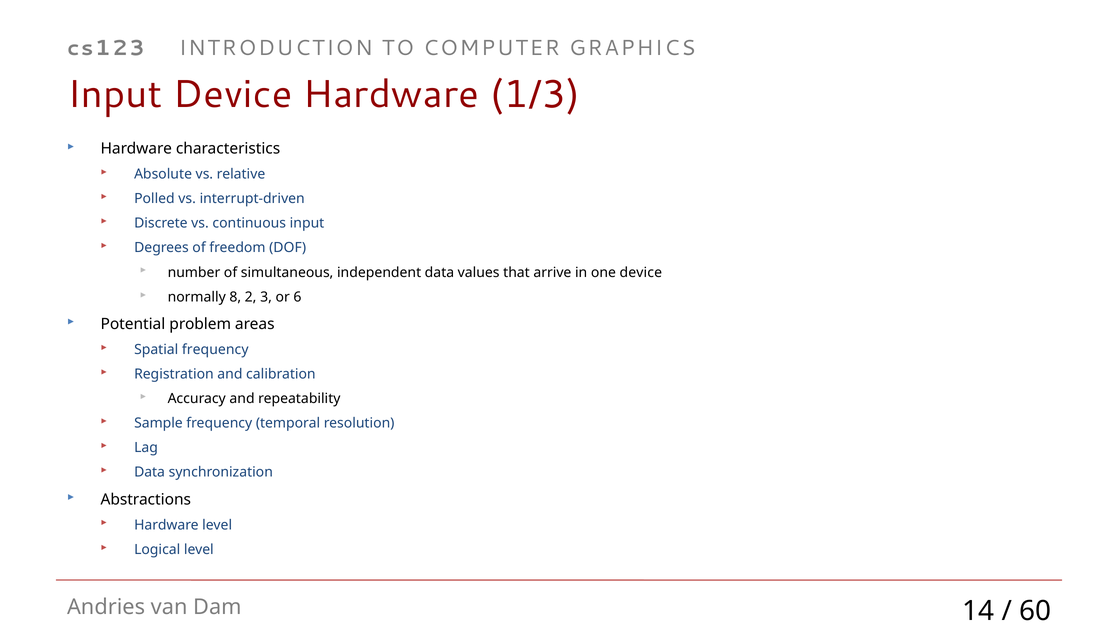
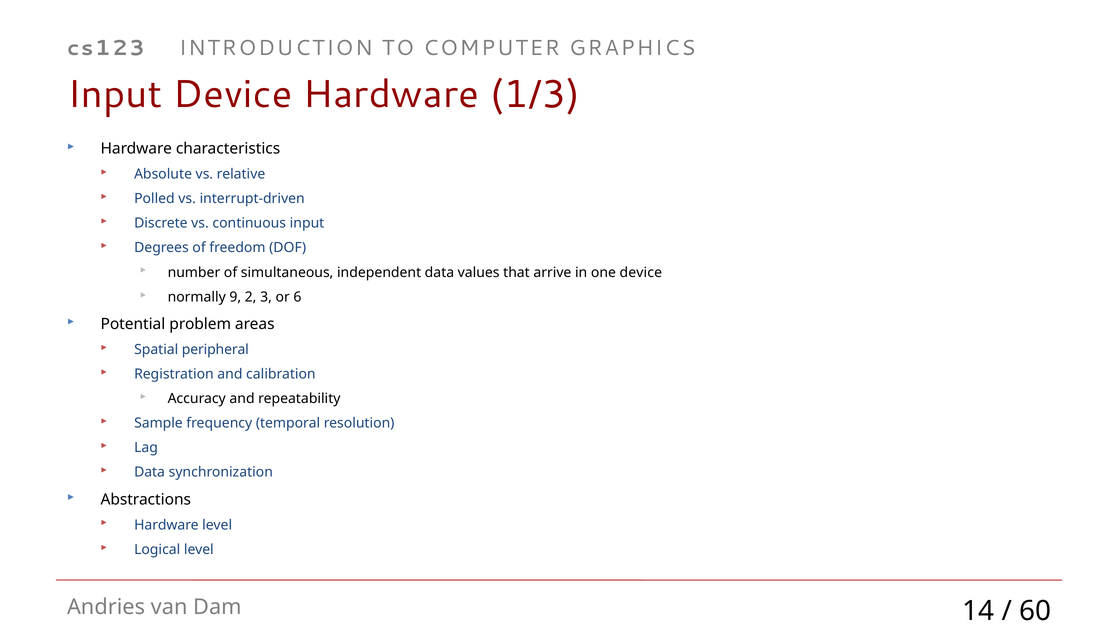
8: 8 -> 9
Spatial frequency: frequency -> peripheral
